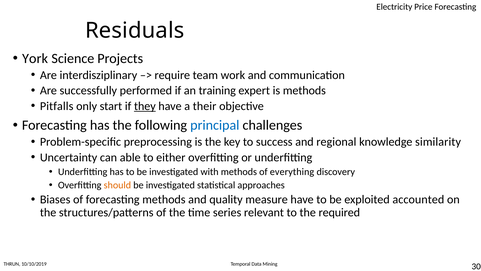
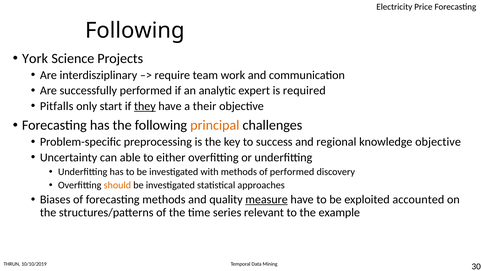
Residuals at (135, 31): Residuals -> Following
training: training -> analytic
is methods: methods -> required
principal colour: blue -> orange
knowledge similarity: similarity -> objective
of everything: everything -> performed
measure underline: none -> present
required: required -> example
